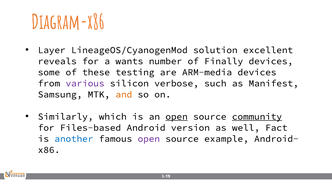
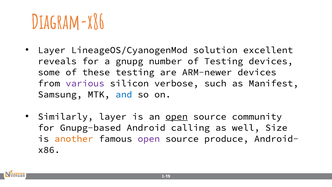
wants: wants -> gnupg
of Finally: Finally -> Testing
ARM-media: ARM-media -> ARM-newer
and colour: orange -> blue
Similarly which: which -> layer
community underline: present -> none
Files-based: Files-based -> Gnupg-based
version: version -> calling
Fact: Fact -> Size
another colour: blue -> orange
example: example -> produce
